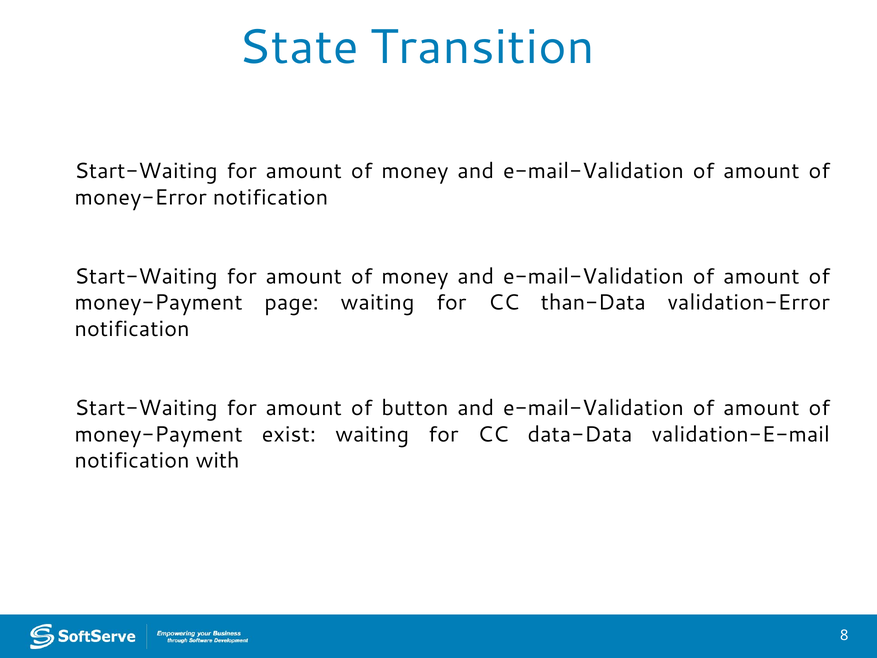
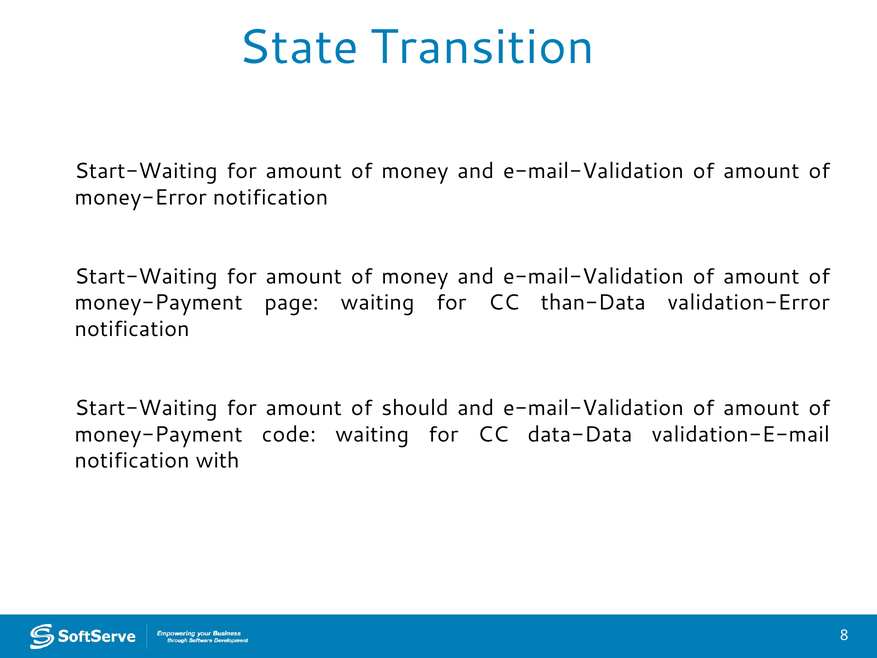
button: button -> should
exist: exist -> code
